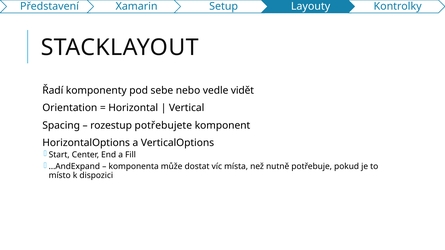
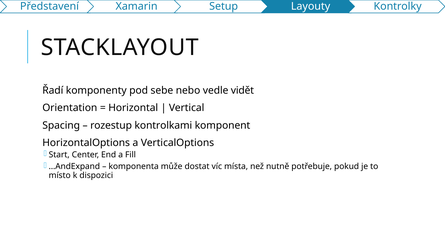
potřebujete: potřebujete -> kontrolkami
